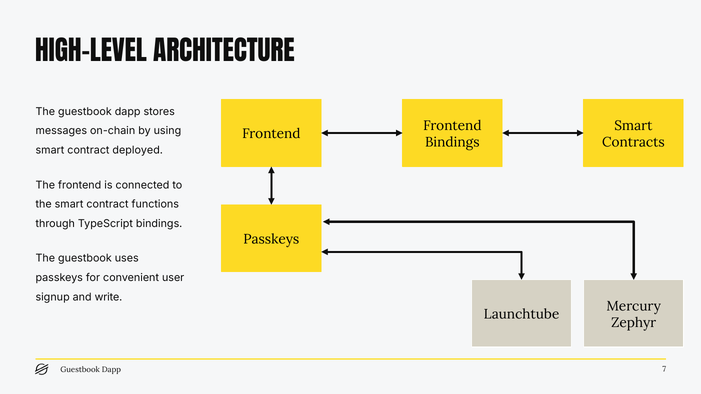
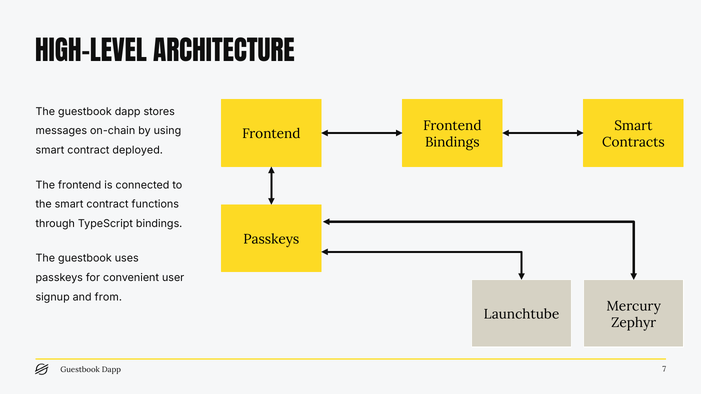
write: write -> from
